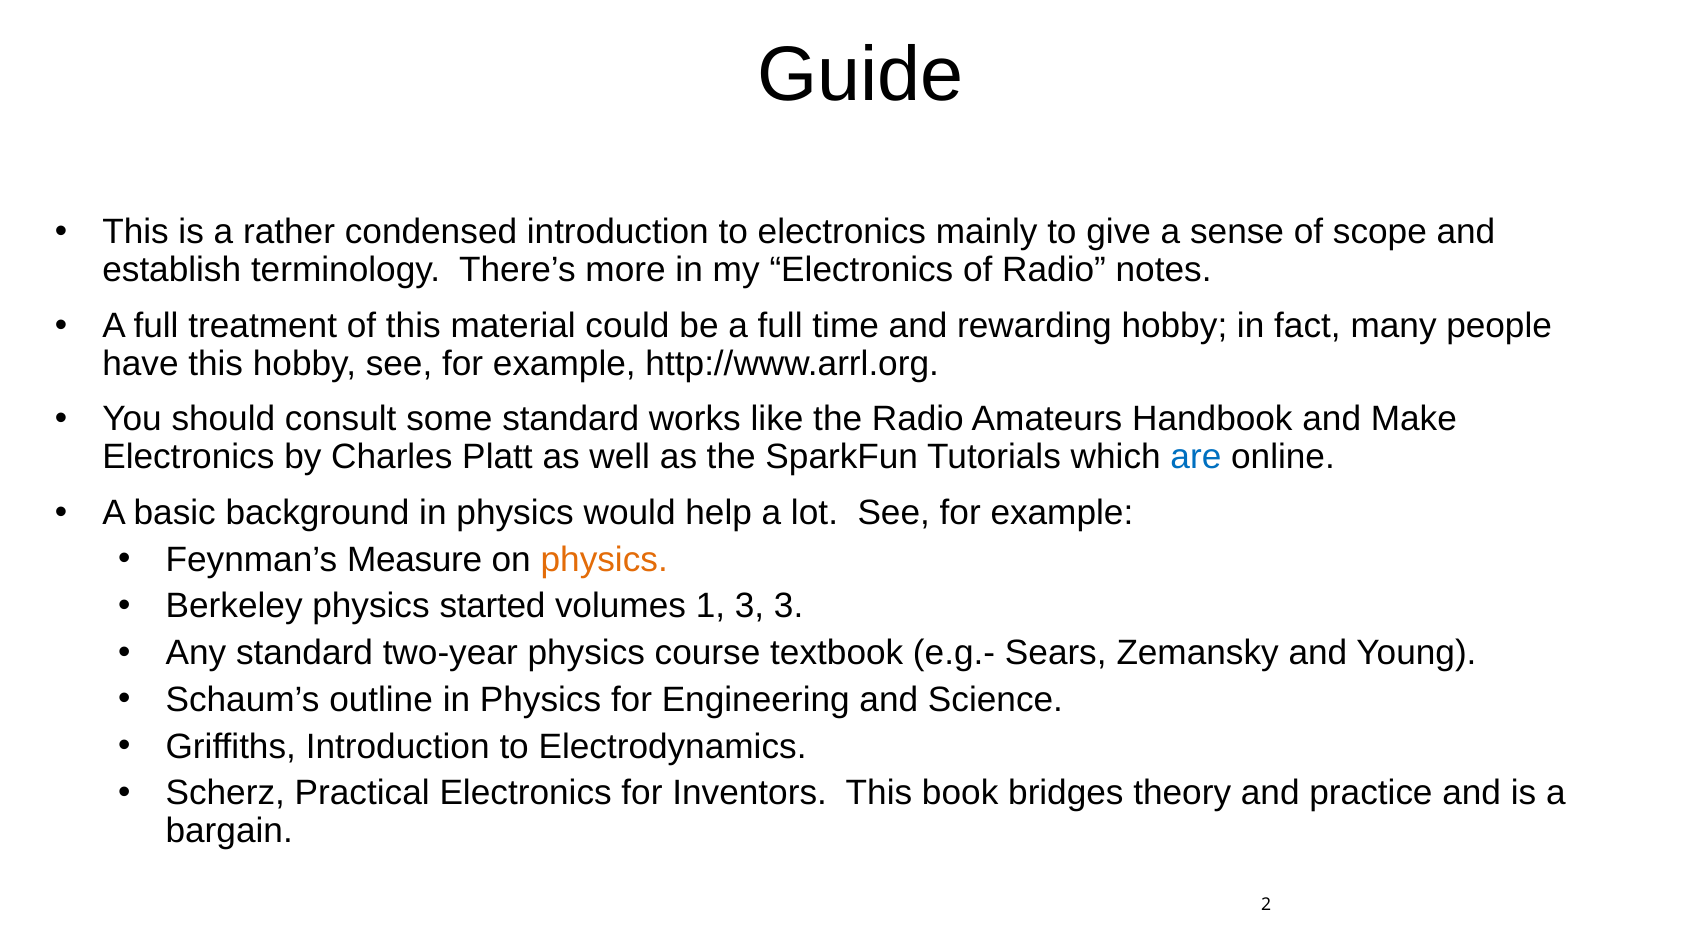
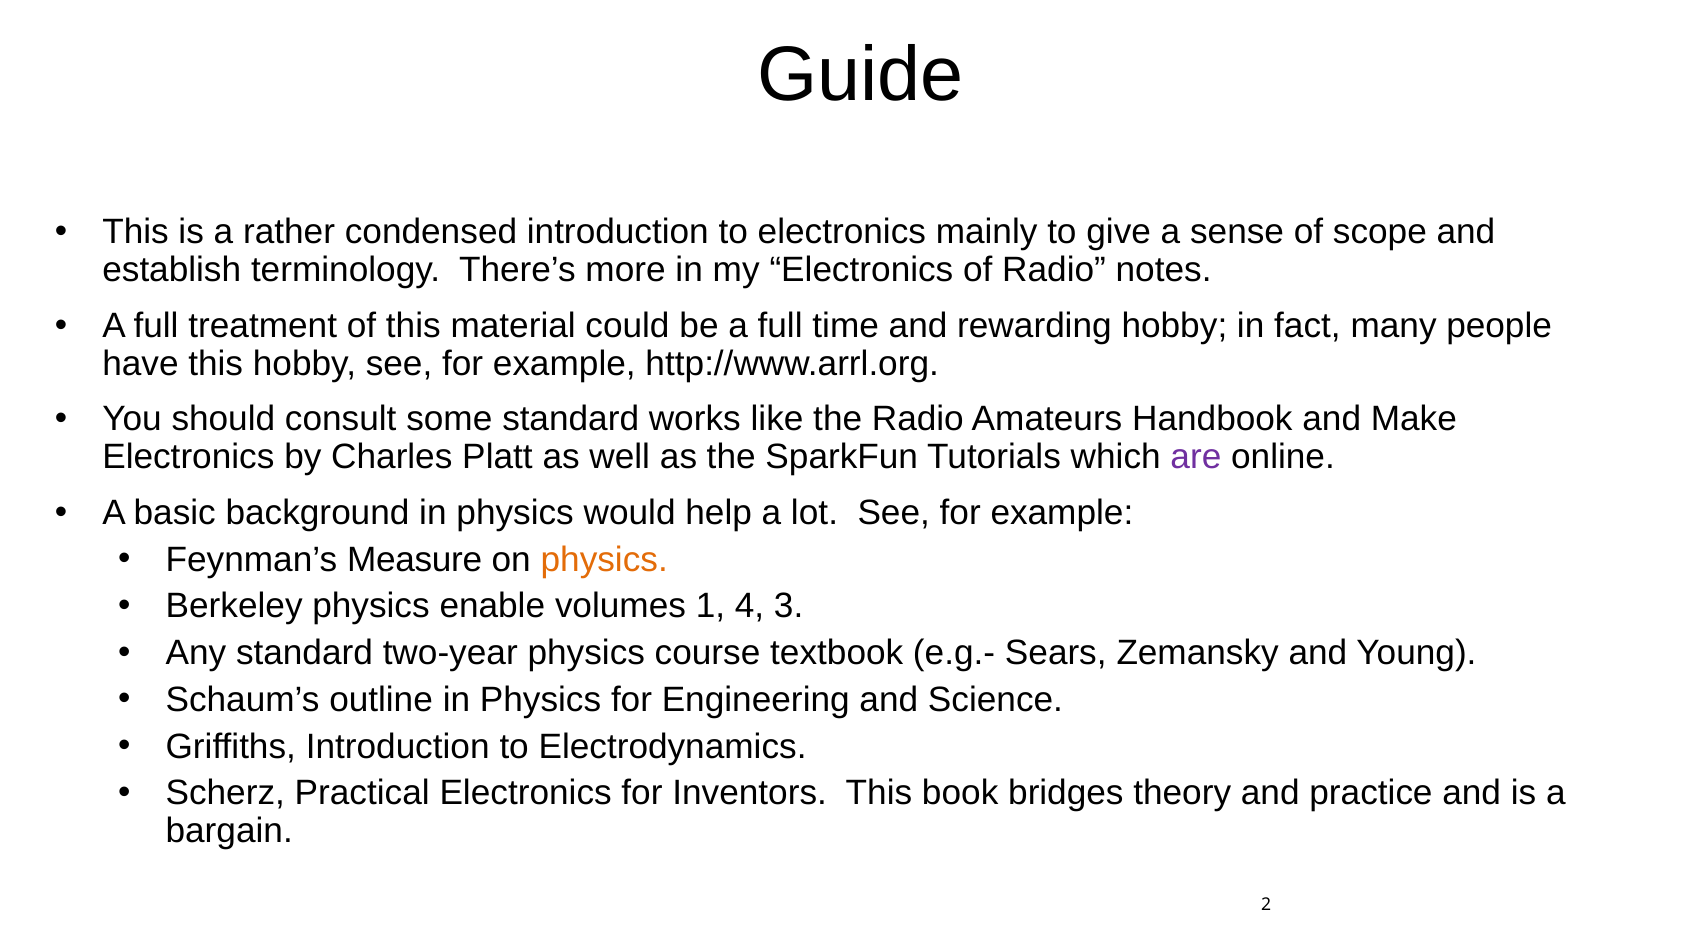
are colour: blue -> purple
started: started -> enable
1 3: 3 -> 4
